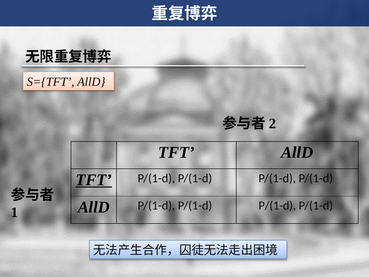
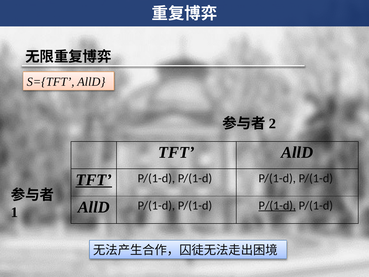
P/(1-d at (277, 205) underline: none -> present
